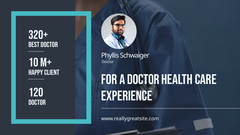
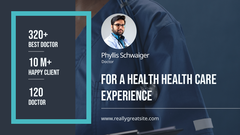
A Doctor: Doctor -> Health
